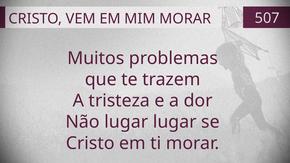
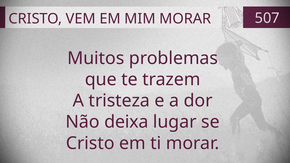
Não lugar: lugar -> deixa
